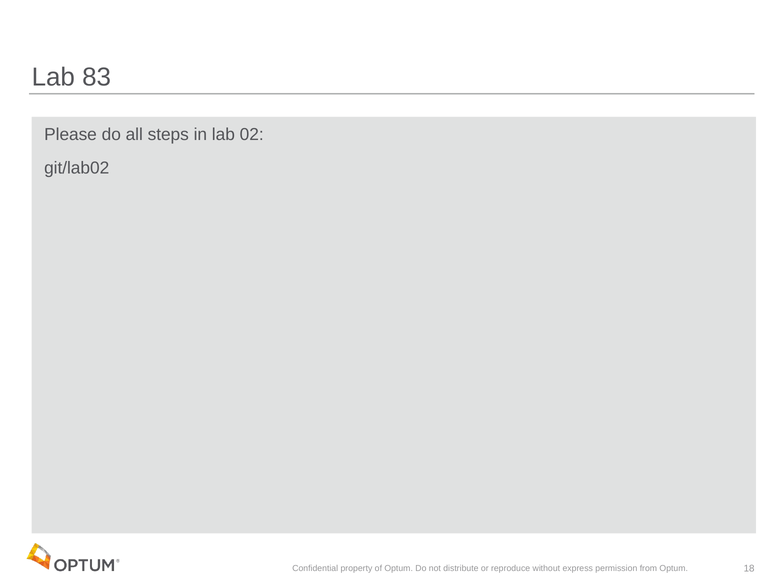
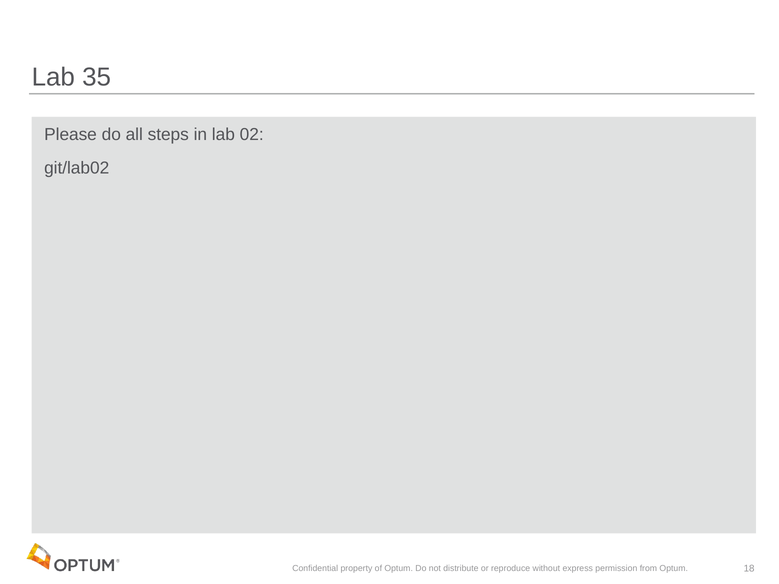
83: 83 -> 35
